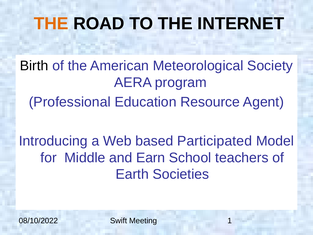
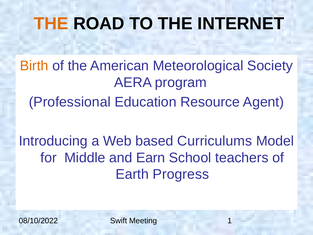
Birth colour: black -> orange
Participated: Participated -> Curriculums
Societies: Societies -> Progress
